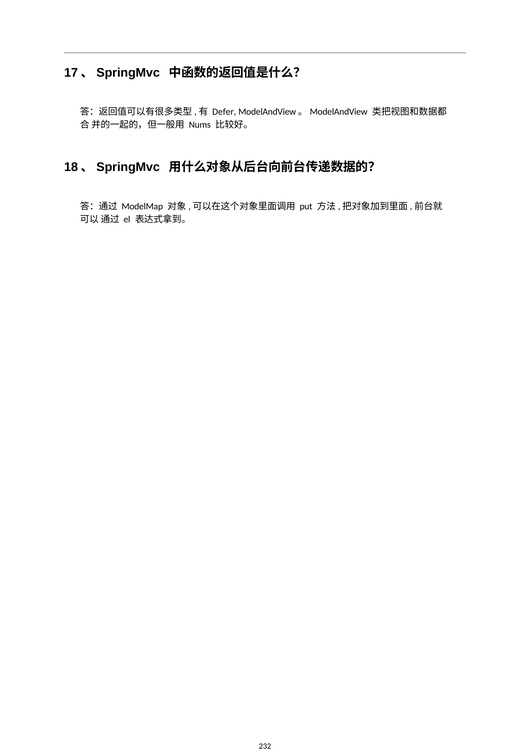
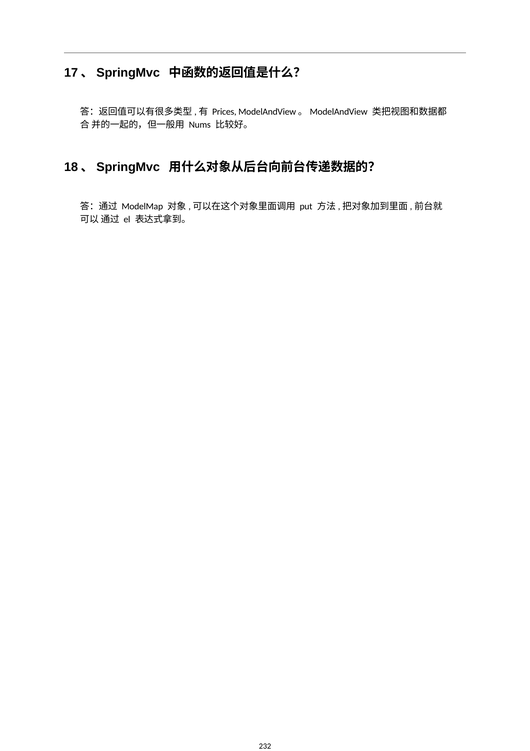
Defer: Defer -> Prices
